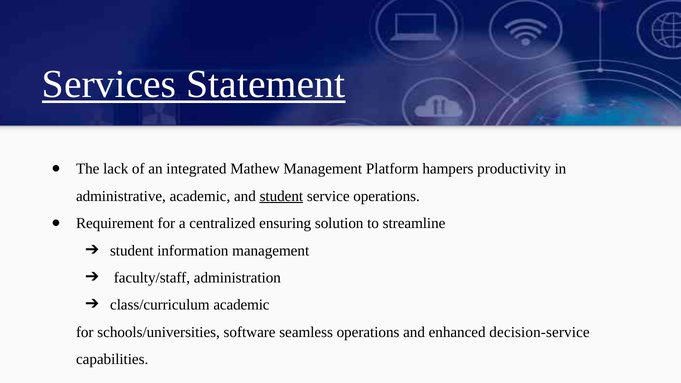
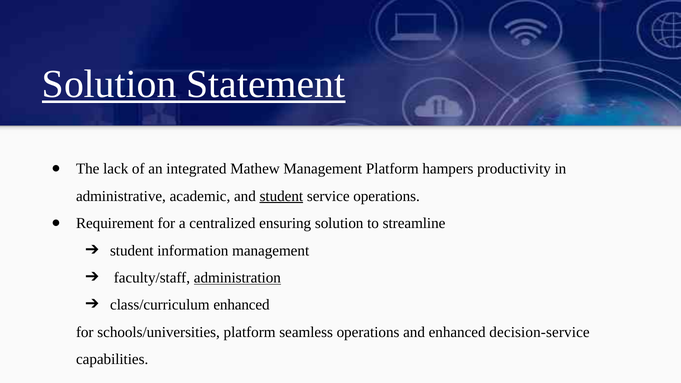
Services at (109, 84): Services -> Solution
administration underline: none -> present
class/curriculum academic: academic -> enhanced
schools/universities software: software -> platform
